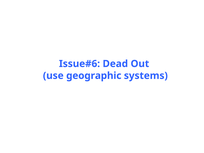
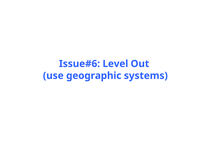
Dead: Dead -> Level
